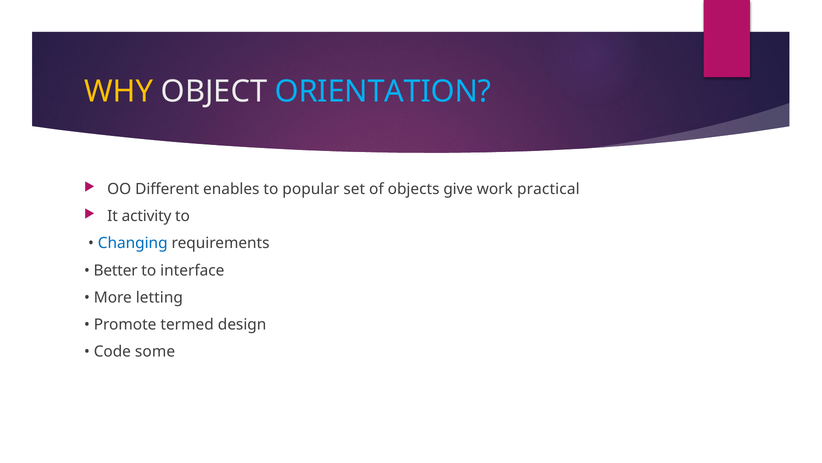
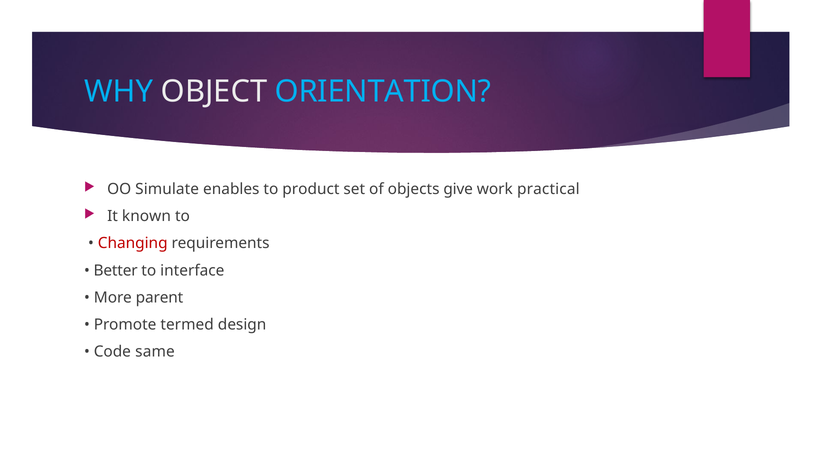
WHY colour: yellow -> light blue
Different: Different -> Simulate
popular: popular -> product
activity: activity -> known
Changing colour: blue -> red
letting: letting -> parent
some: some -> same
